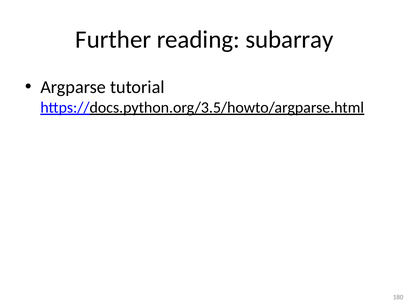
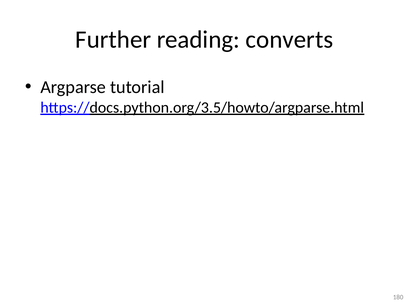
subarray: subarray -> converts
